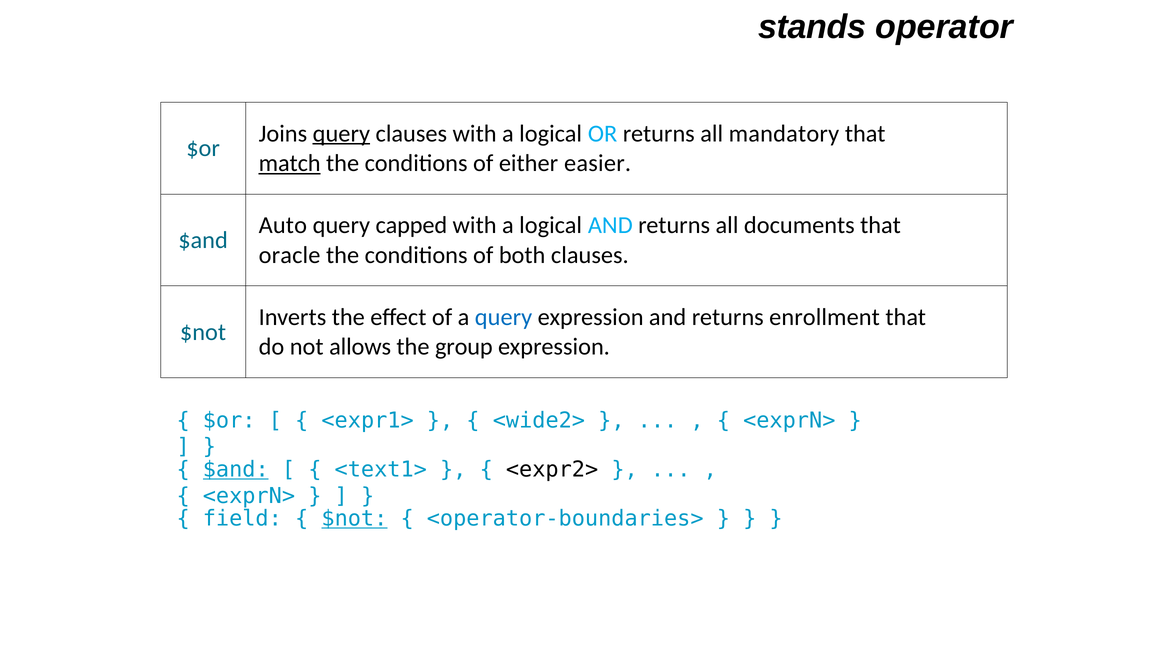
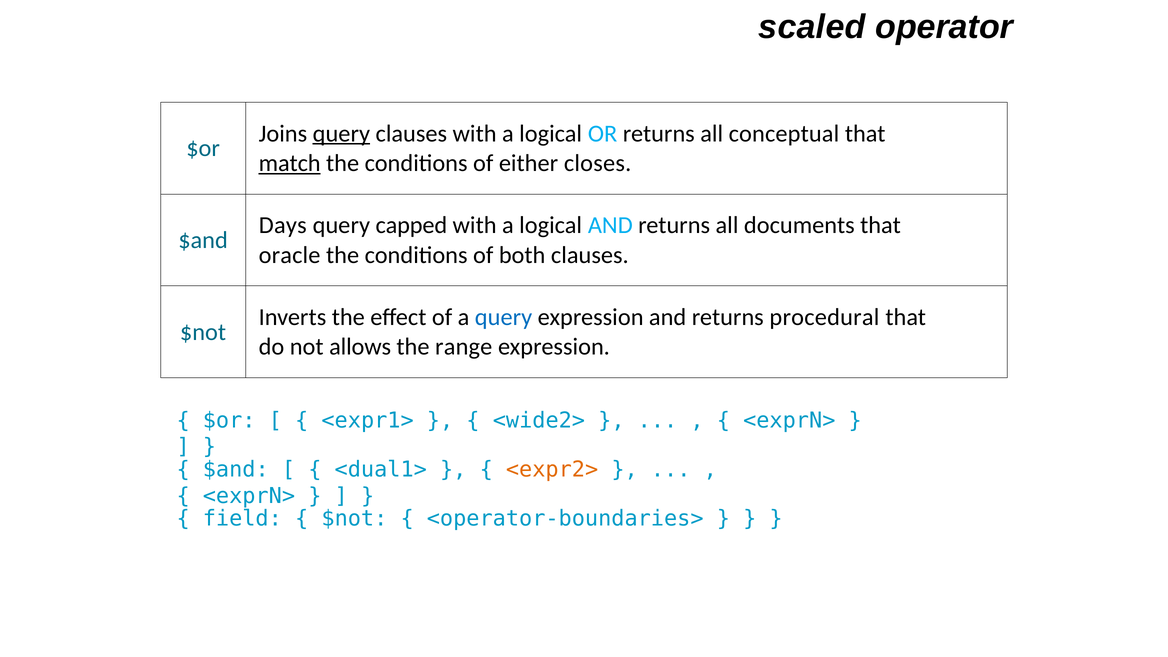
stands: stands -> scaled
mandatory: mandatory -> conceptual
easier: easier -> closes
Auto: Auto -> Days
enrollment: enrollment -> procedural
group: group -> range
$and at (236, 470) underline: present -> none
<text1>: <text1> -> <dual1>
<expr2> colour: black -> orange
$not at (354, 519) underline: present -> none
